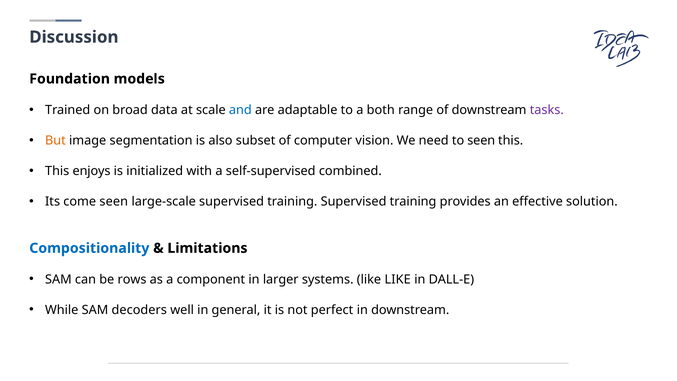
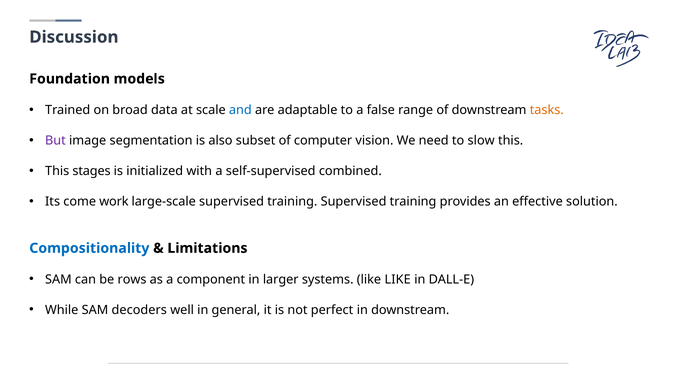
both: both -> false
tasks colour: purple -> orange
But colour: orange -> purple
to seen: seen -> slow
enjoys: enjoys -> stages
come seen: seen -> work
